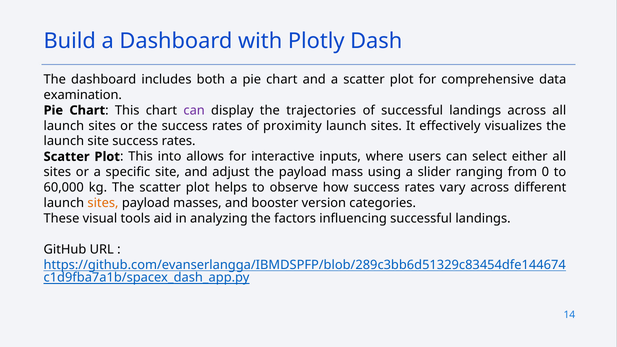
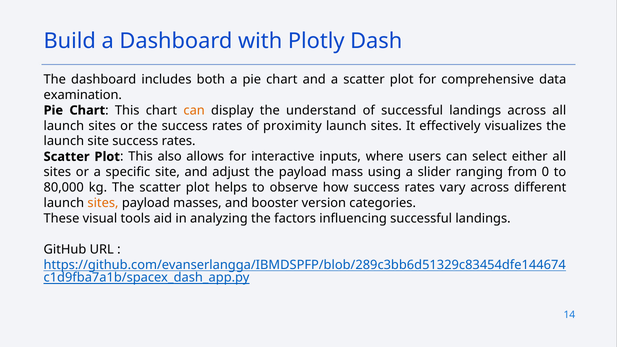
can at (194, 110) colour: purple -> orange
trajectories: trajectories -> understand
into: into -> also
60,000: 60,000 -> 80,000
